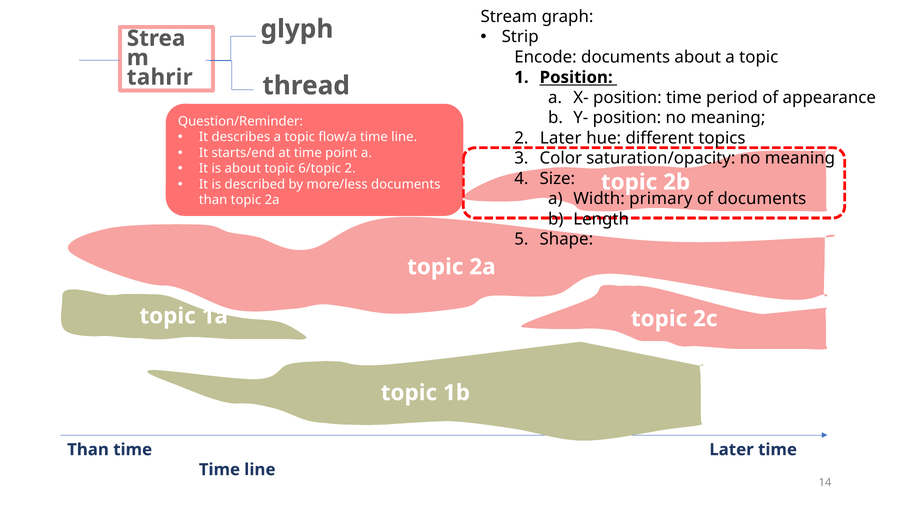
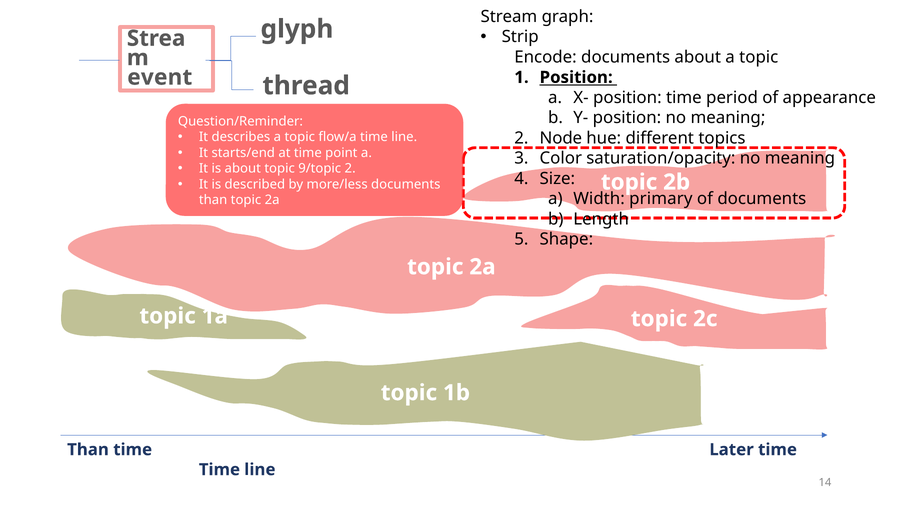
tahrir: tahrir -> event
2 Later: Later -> Node
6/topic: 6/topic -> 9/topic
